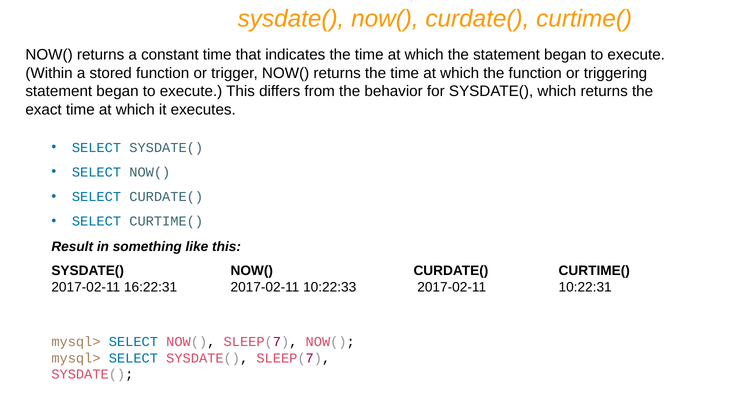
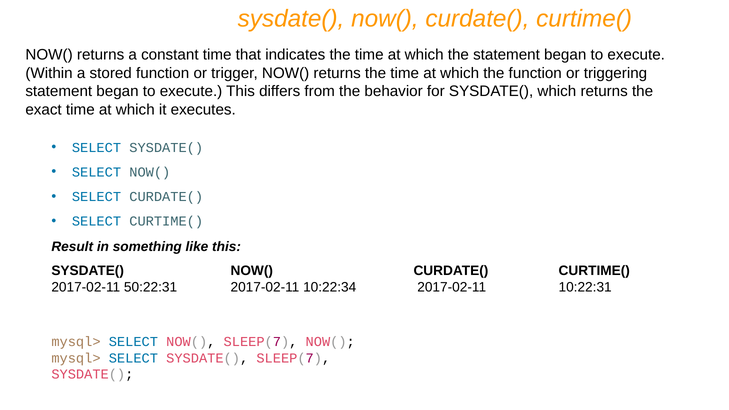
16:22:31: 16:22:31 -> 50:22:31
10:22:33: 10:22:33 -> 10:22:34
